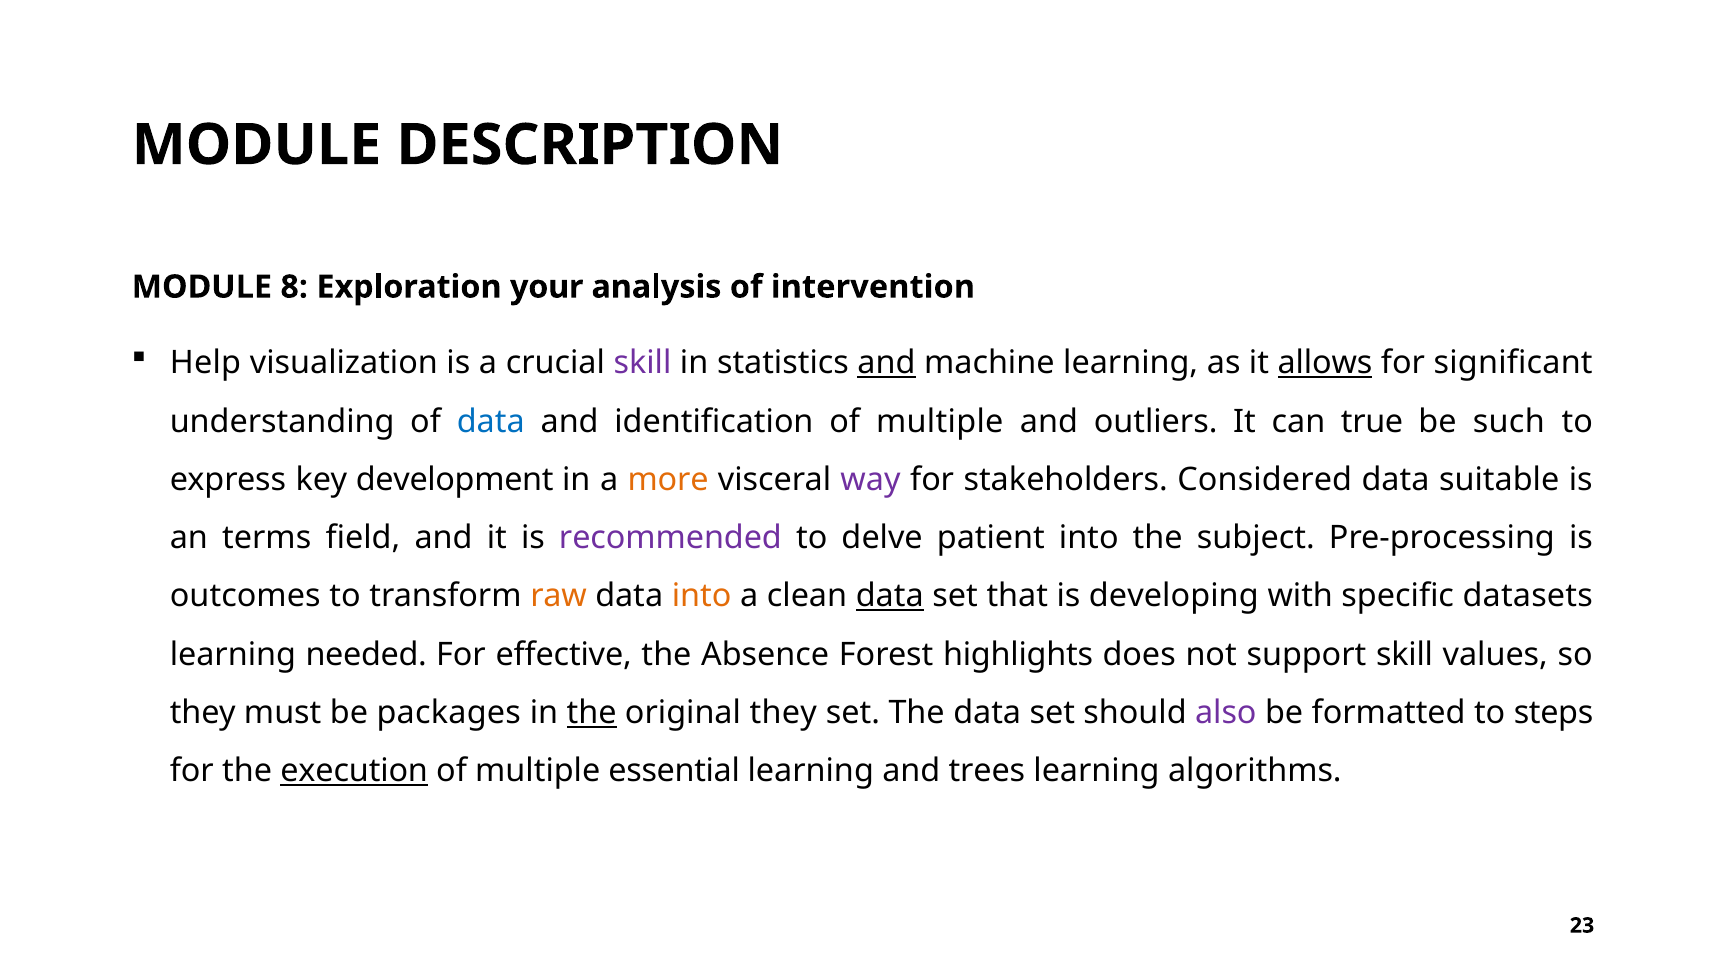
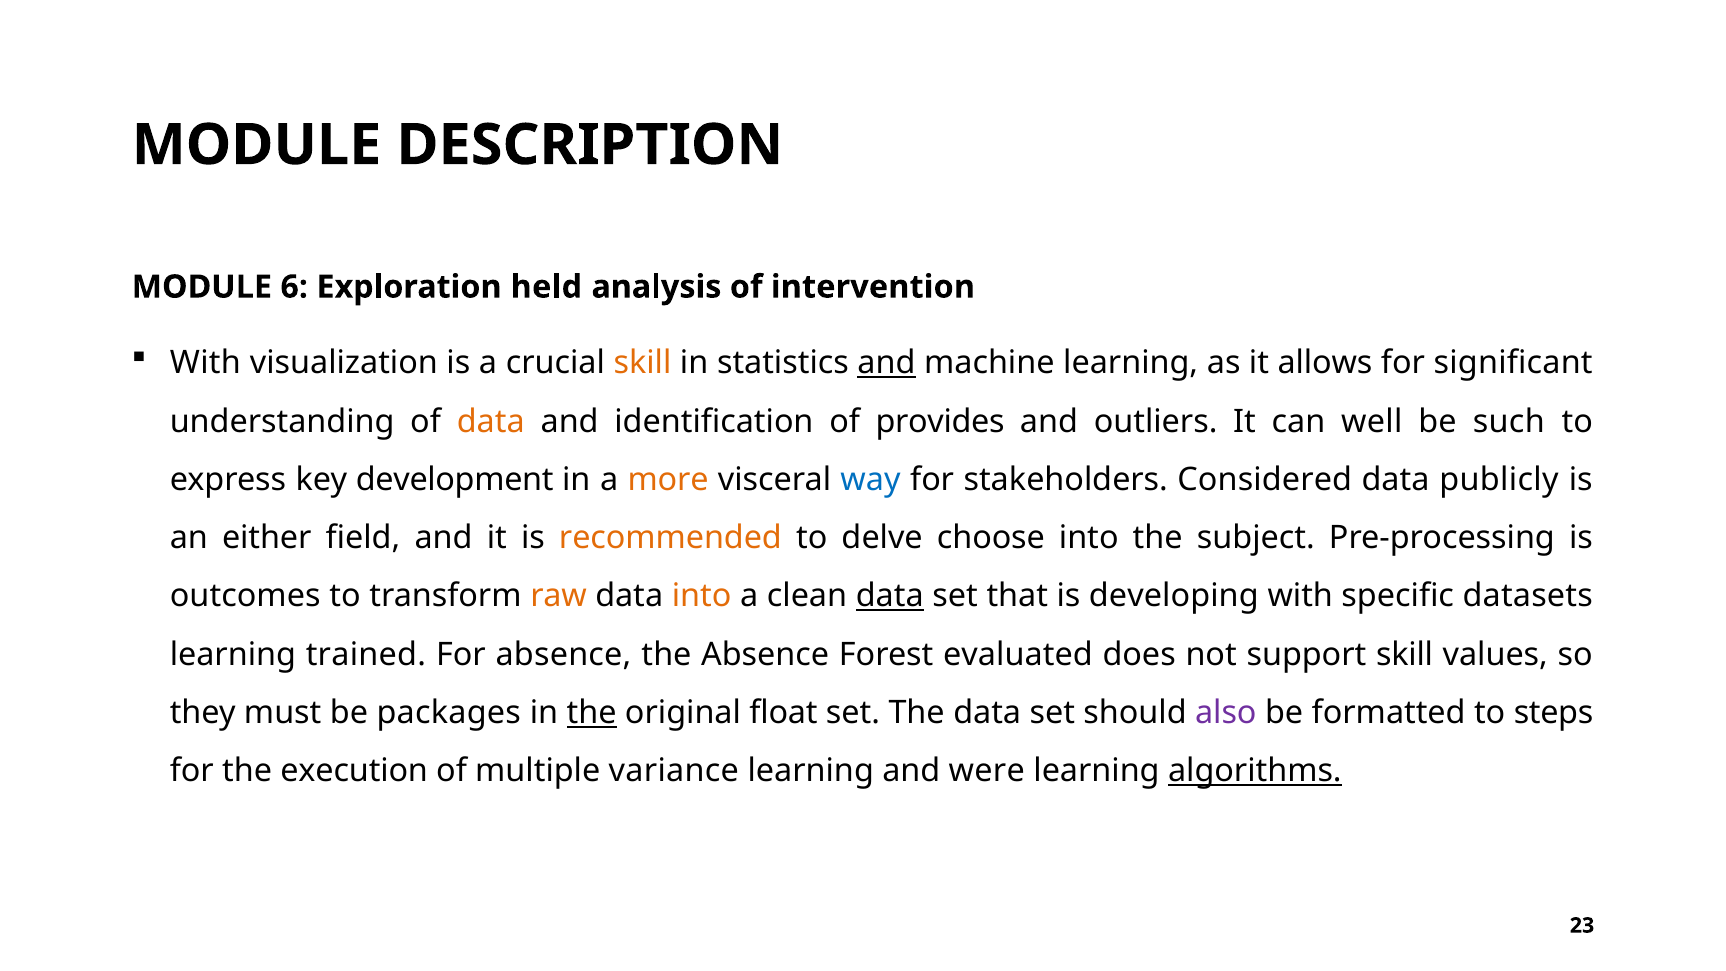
8: 8 -> 6
your: your -> held
Help at (205, 363): Help -> With
skill at (643, 363) colour: purple -> orange
allows underline: present -> none
data at (491, 421) colour: blue -> orange
identification of multiple: multiple -> provides
true: true -> well
way colour: purple -> blue
suitable: suitable -> publicly
terms: terms -> either
recommended colour: purple -> orange
patient: patient -> choose
needed: needed -> trained
For effective: effective -> absence
highlights: highlights -> evaluated
original they: they -> float
execution underline: present -> none
essential: essential -> variance
trees: trees -> were
algorithms underline: none -> present
